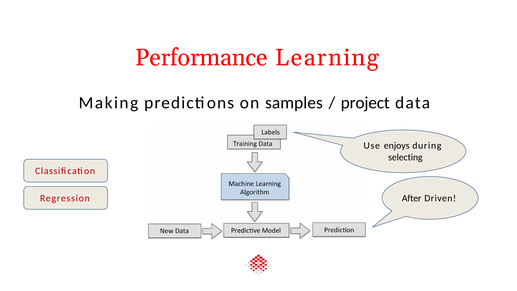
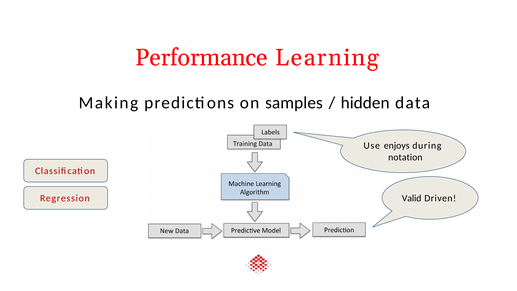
project: project -> hidden
selecting: selecting -> notation
After: After -> Valid
